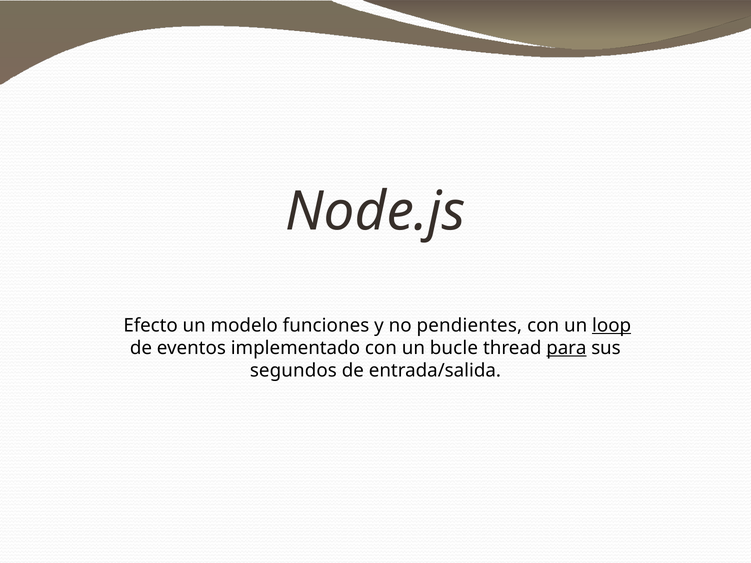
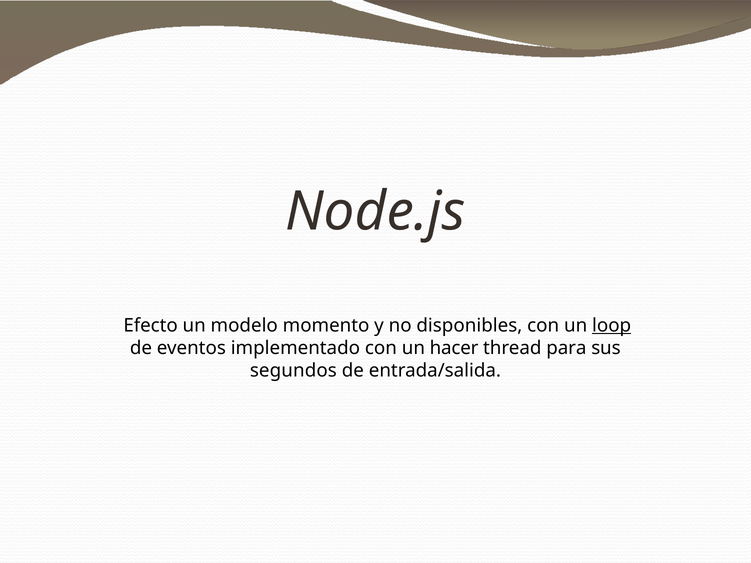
funciones: funciones -> momento
pendientes: pendientes -> disponibles
bucle: bucle -> hacer
para underline: present -> none
